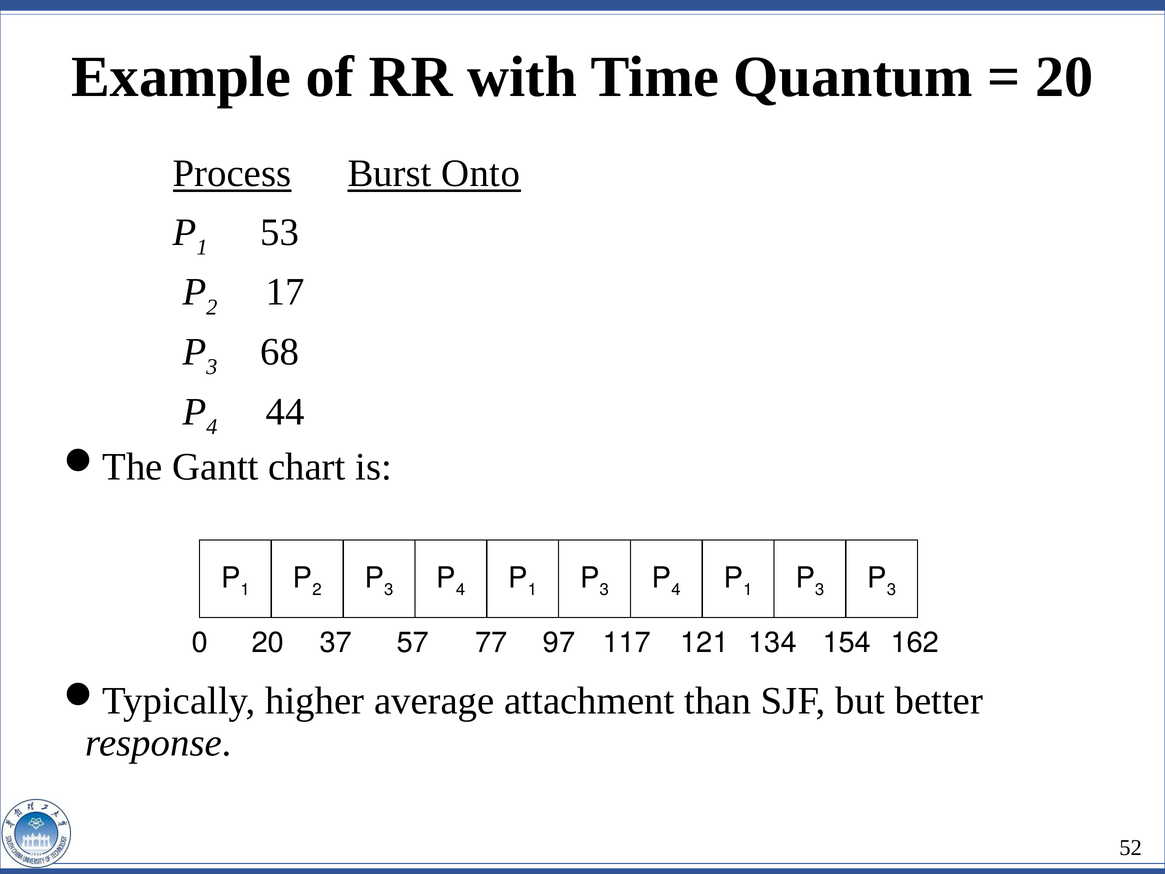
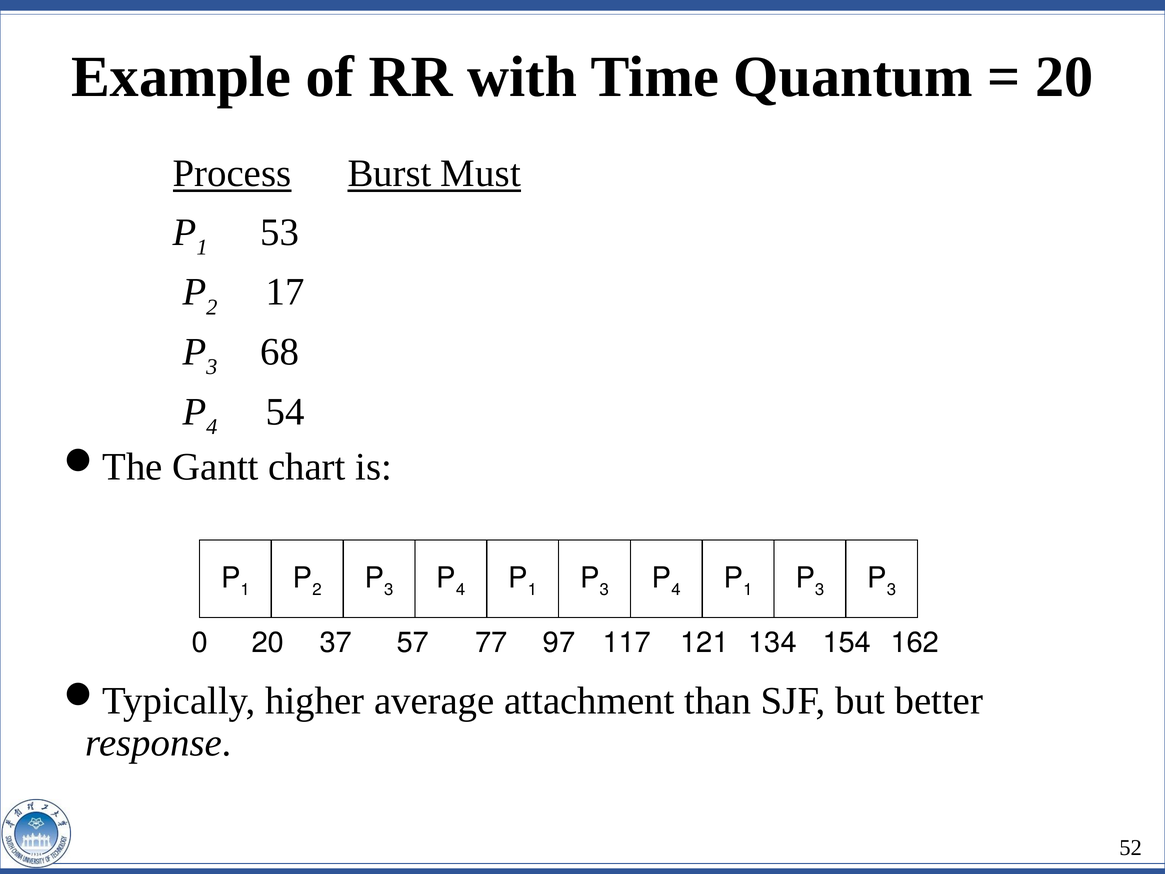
Onto: Onto -> Must
44: 44 -> 54
